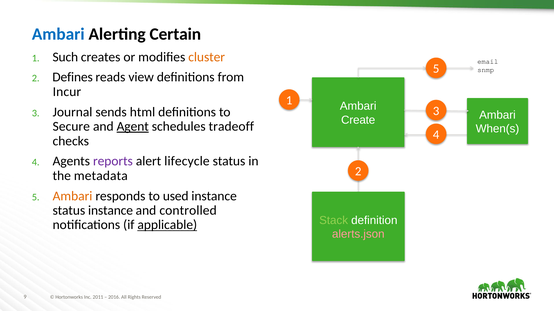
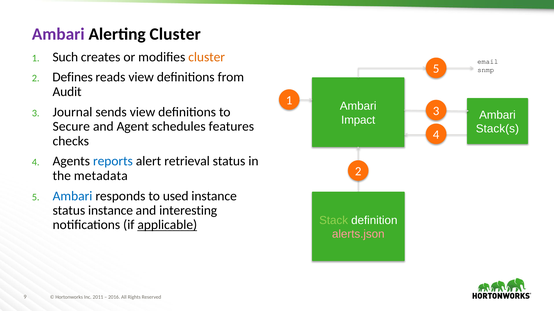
Ambari at (58, 34) colour: blue -> purple
Alerting Certain: Certain -> Cluster
Incur: Incur -> Audit
sends html: html -> view
Create: Create -> Impact
Agent underline: present -> none
tradeoff: tradeoff -> features
When(s: When(s -> Stack(s
reports colour: purple -> blue
lifecycle: lifecycle -> retrieval
Ambari at (73, 196) colour: orange -> blue
controlled: controlled -> interesting
